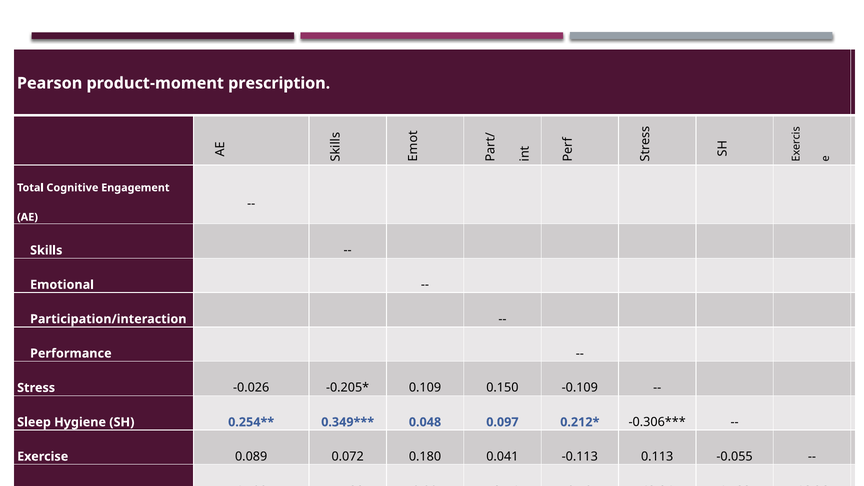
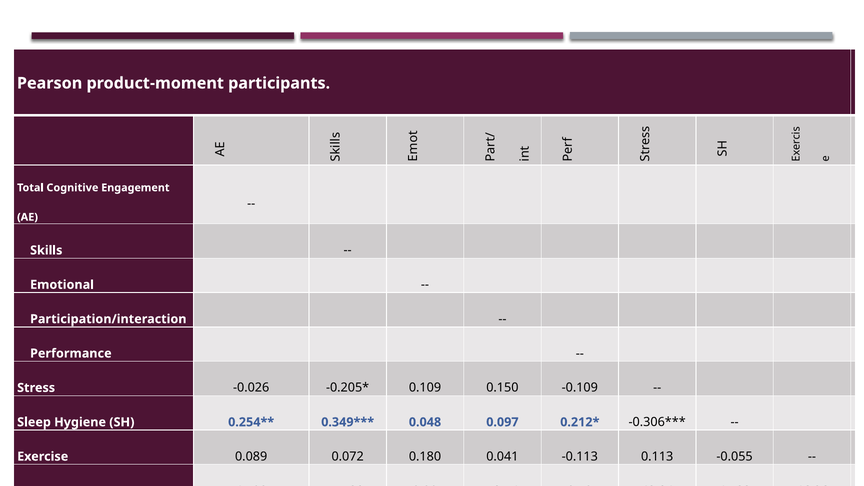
prescription: prescription -> participants
